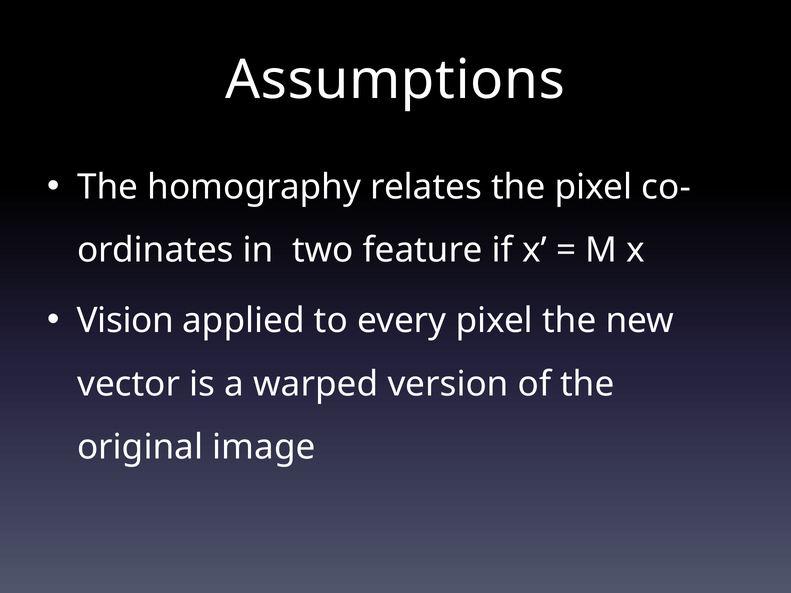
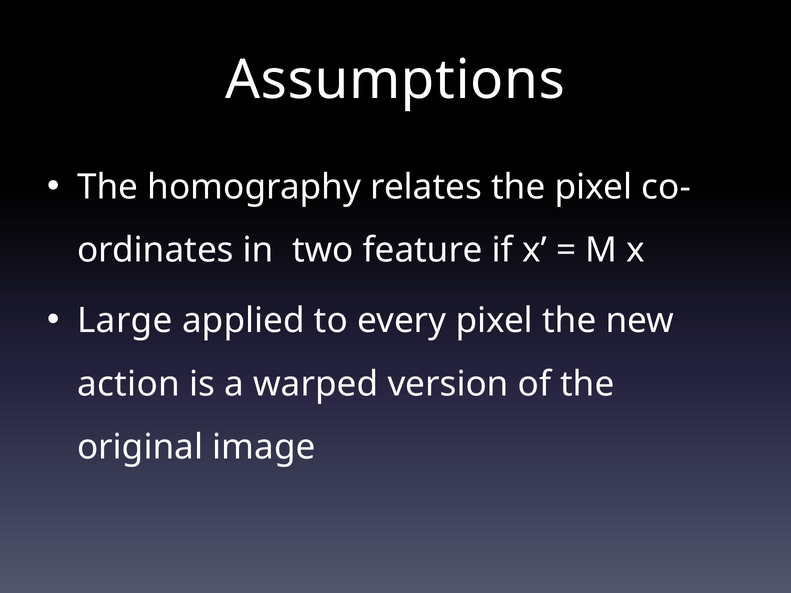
Vision: Vision -> Large
vector: vector -> action
